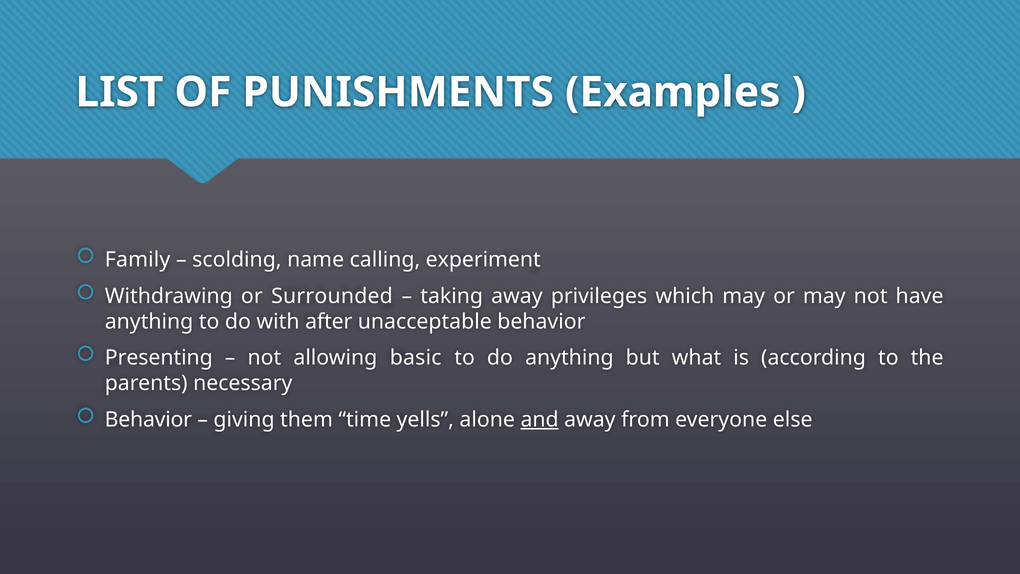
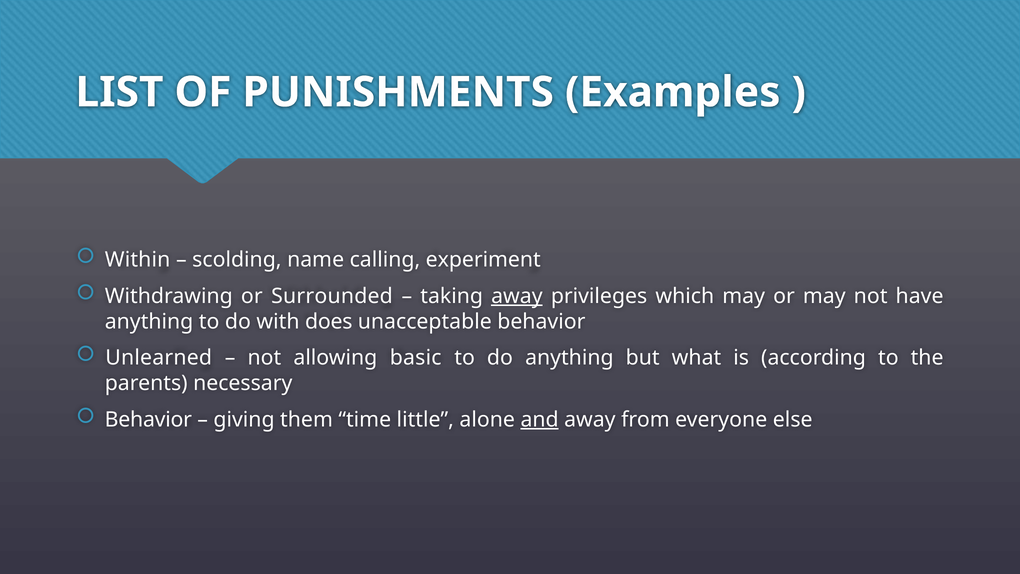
Family: Family -> Within
away at (517, 296) underline: none -> present
after: after -> does
Presenting: Presenting -> Unlearned
yells: yells -> little
